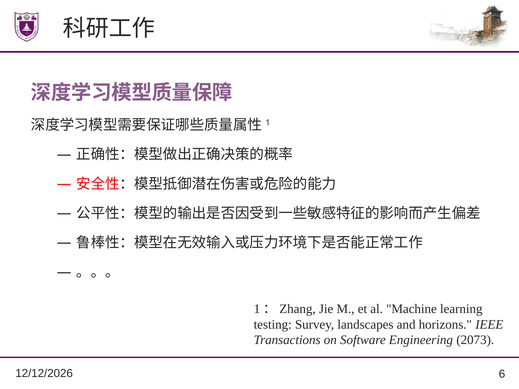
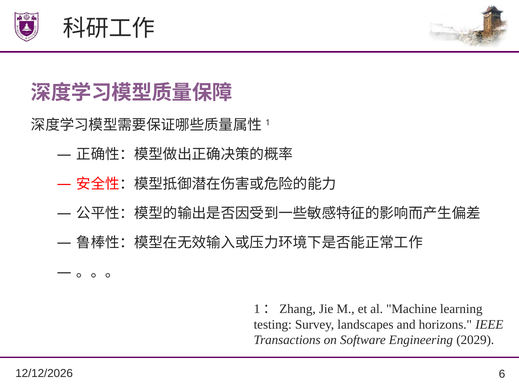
2073: 2073 -> 2029
